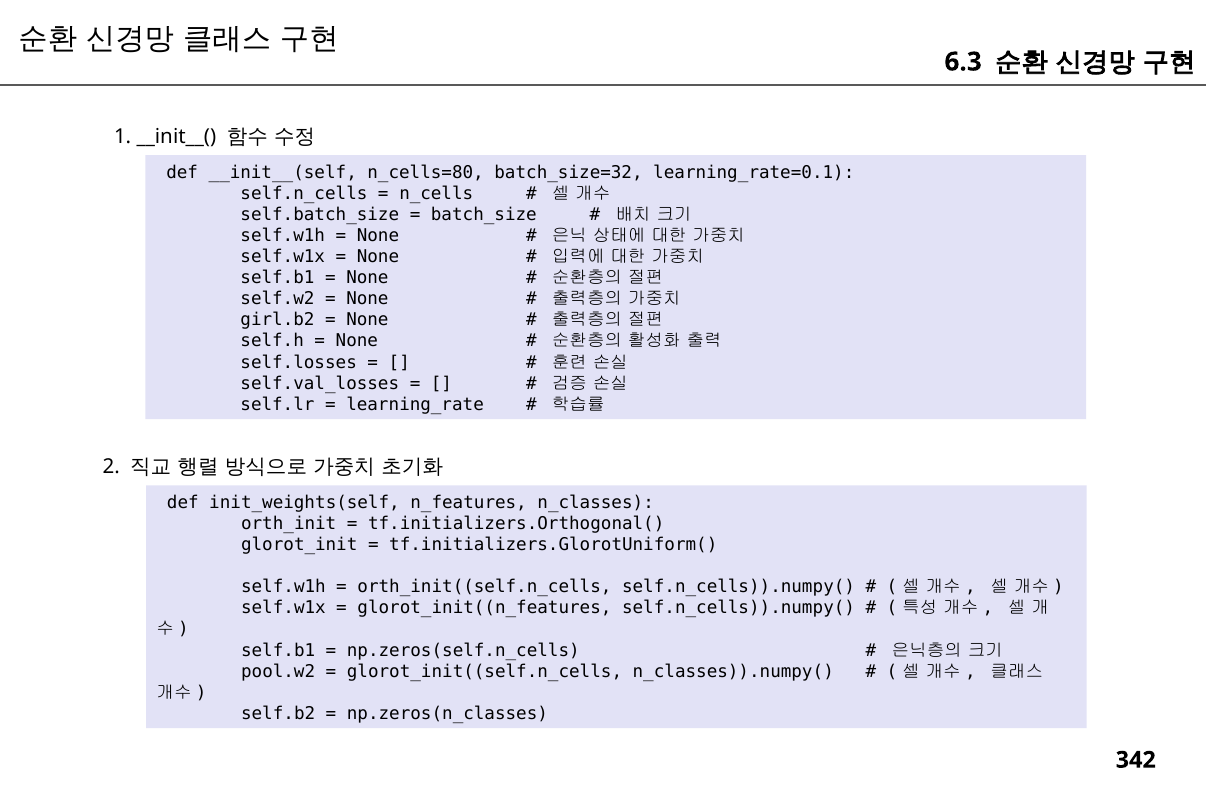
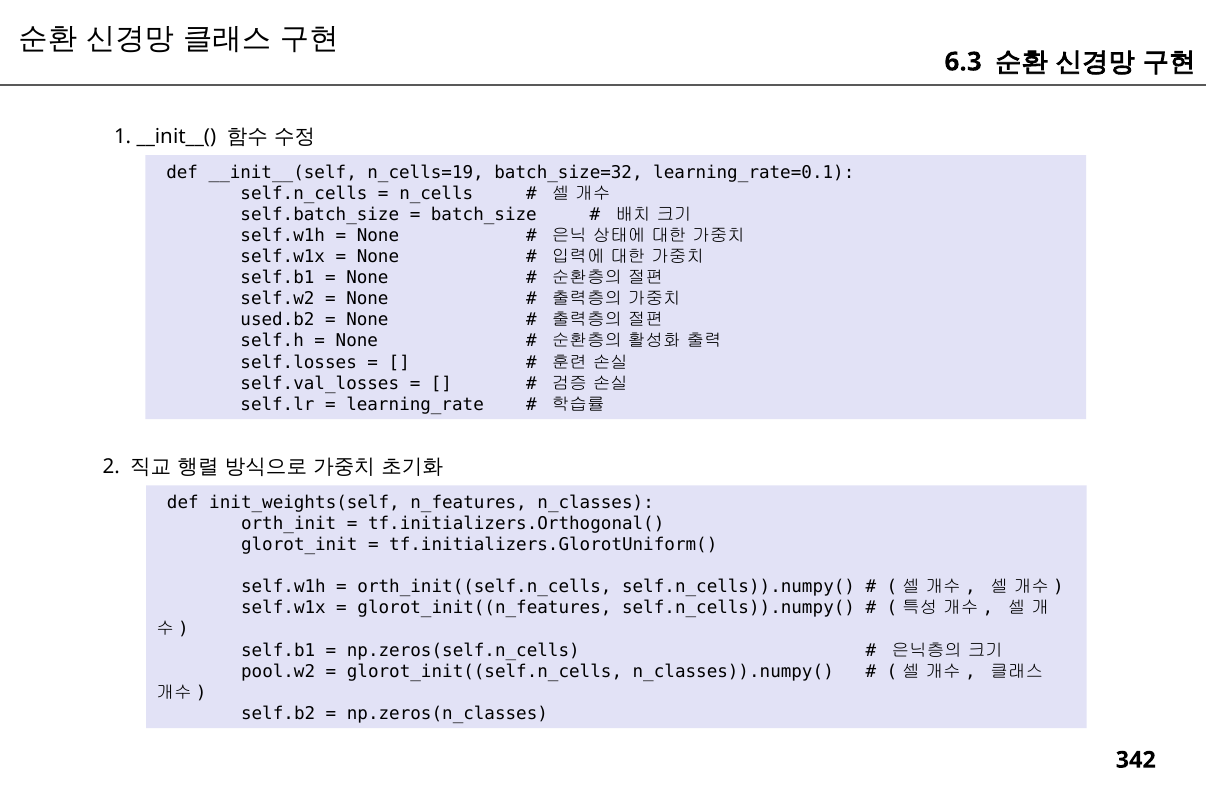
n_cells=80: n_cells=80 -> n_cells=19
girl.b2: girl.b2 -> used.b2
